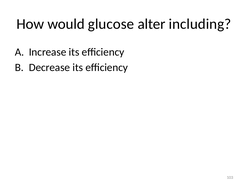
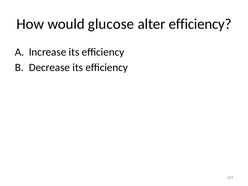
alter including: including -> efficiency
